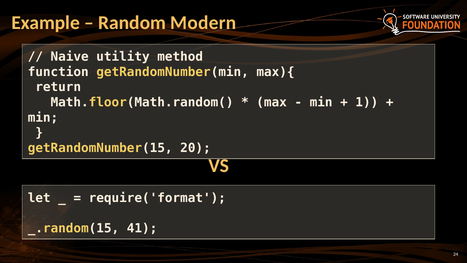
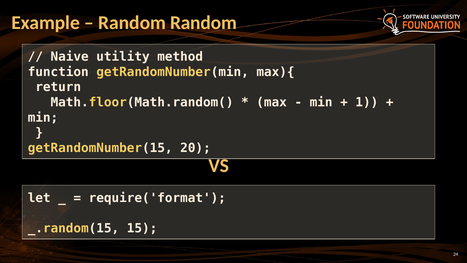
Random Modern: Modern -> Random
41: 41 -> 15
